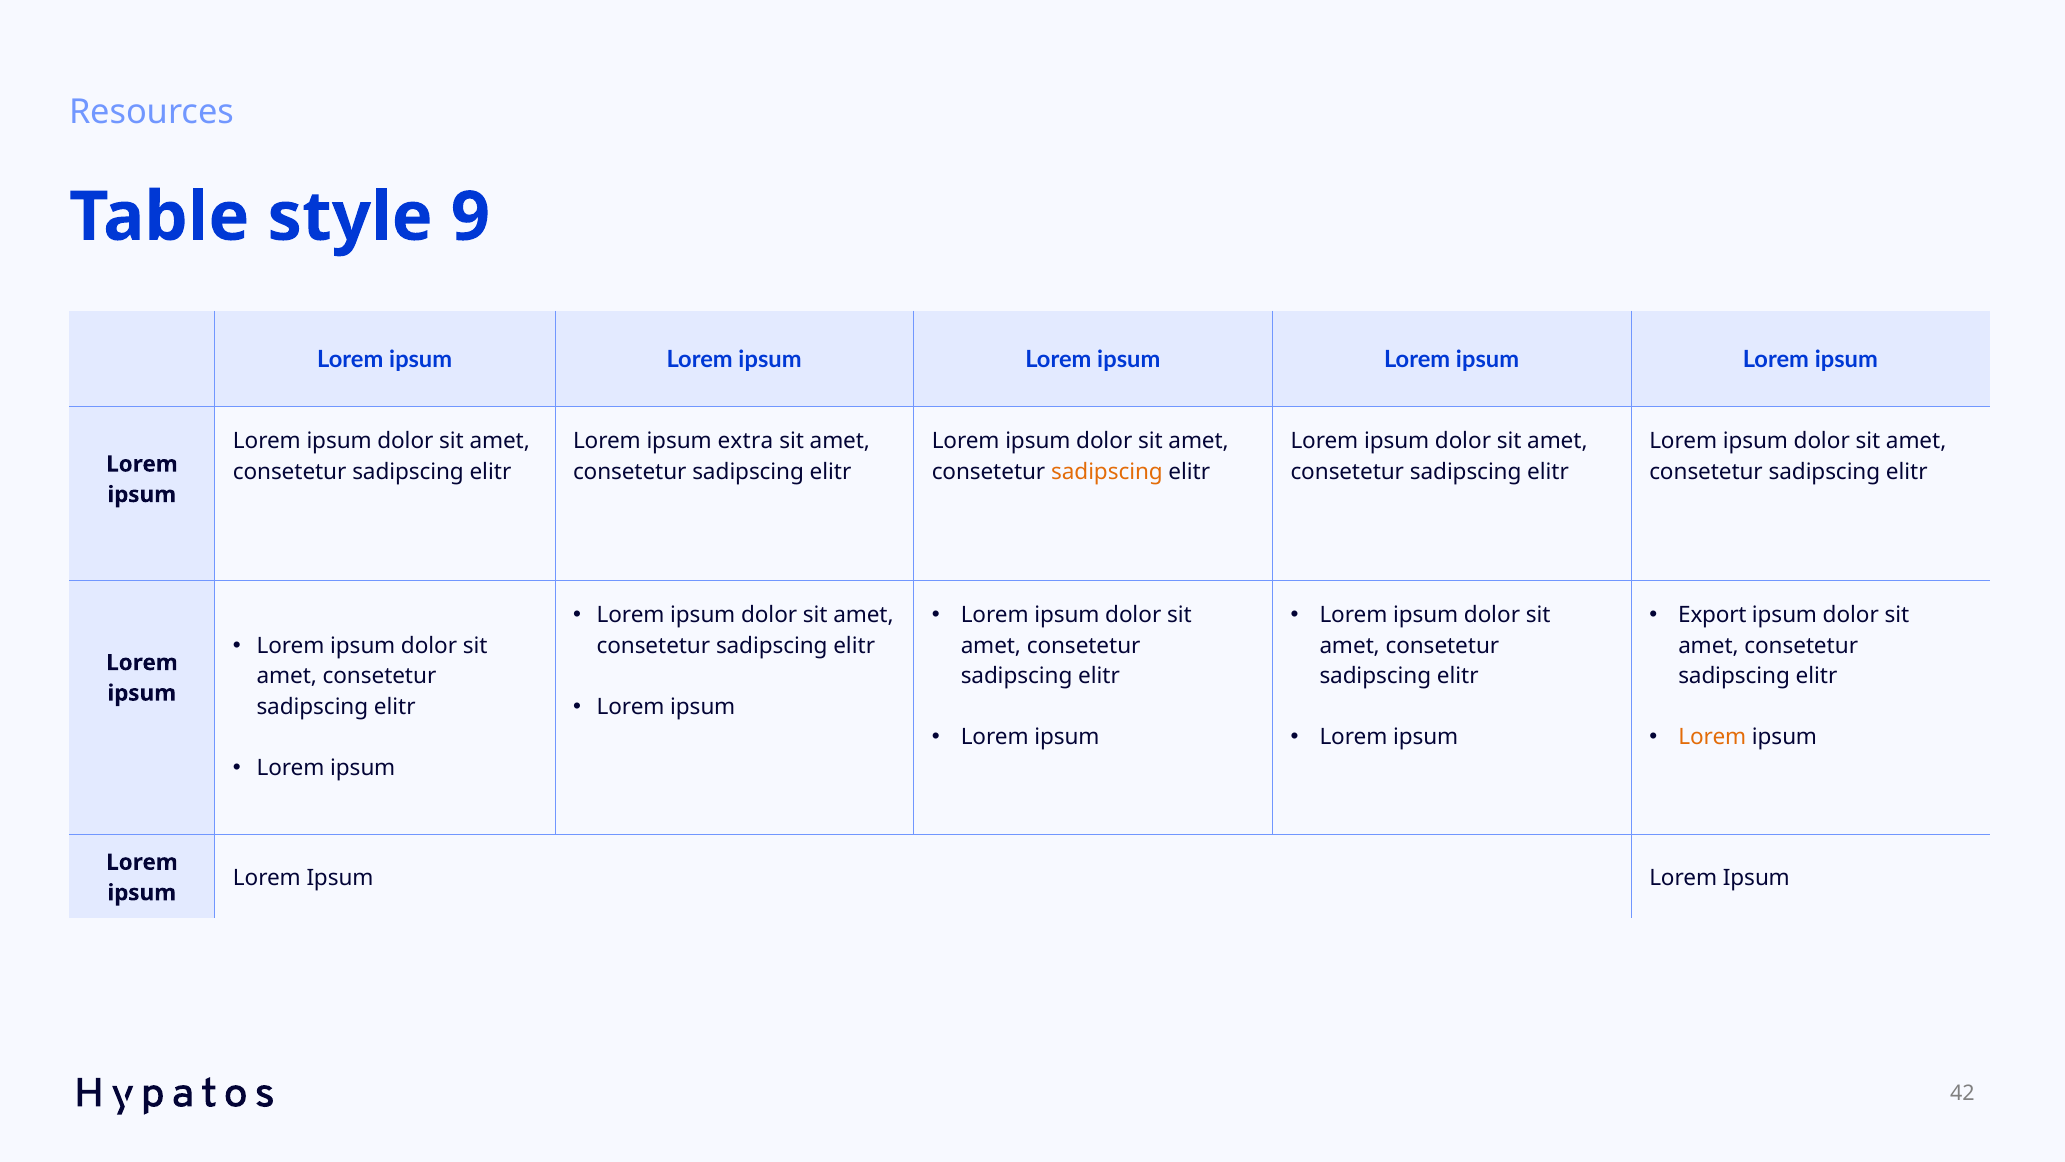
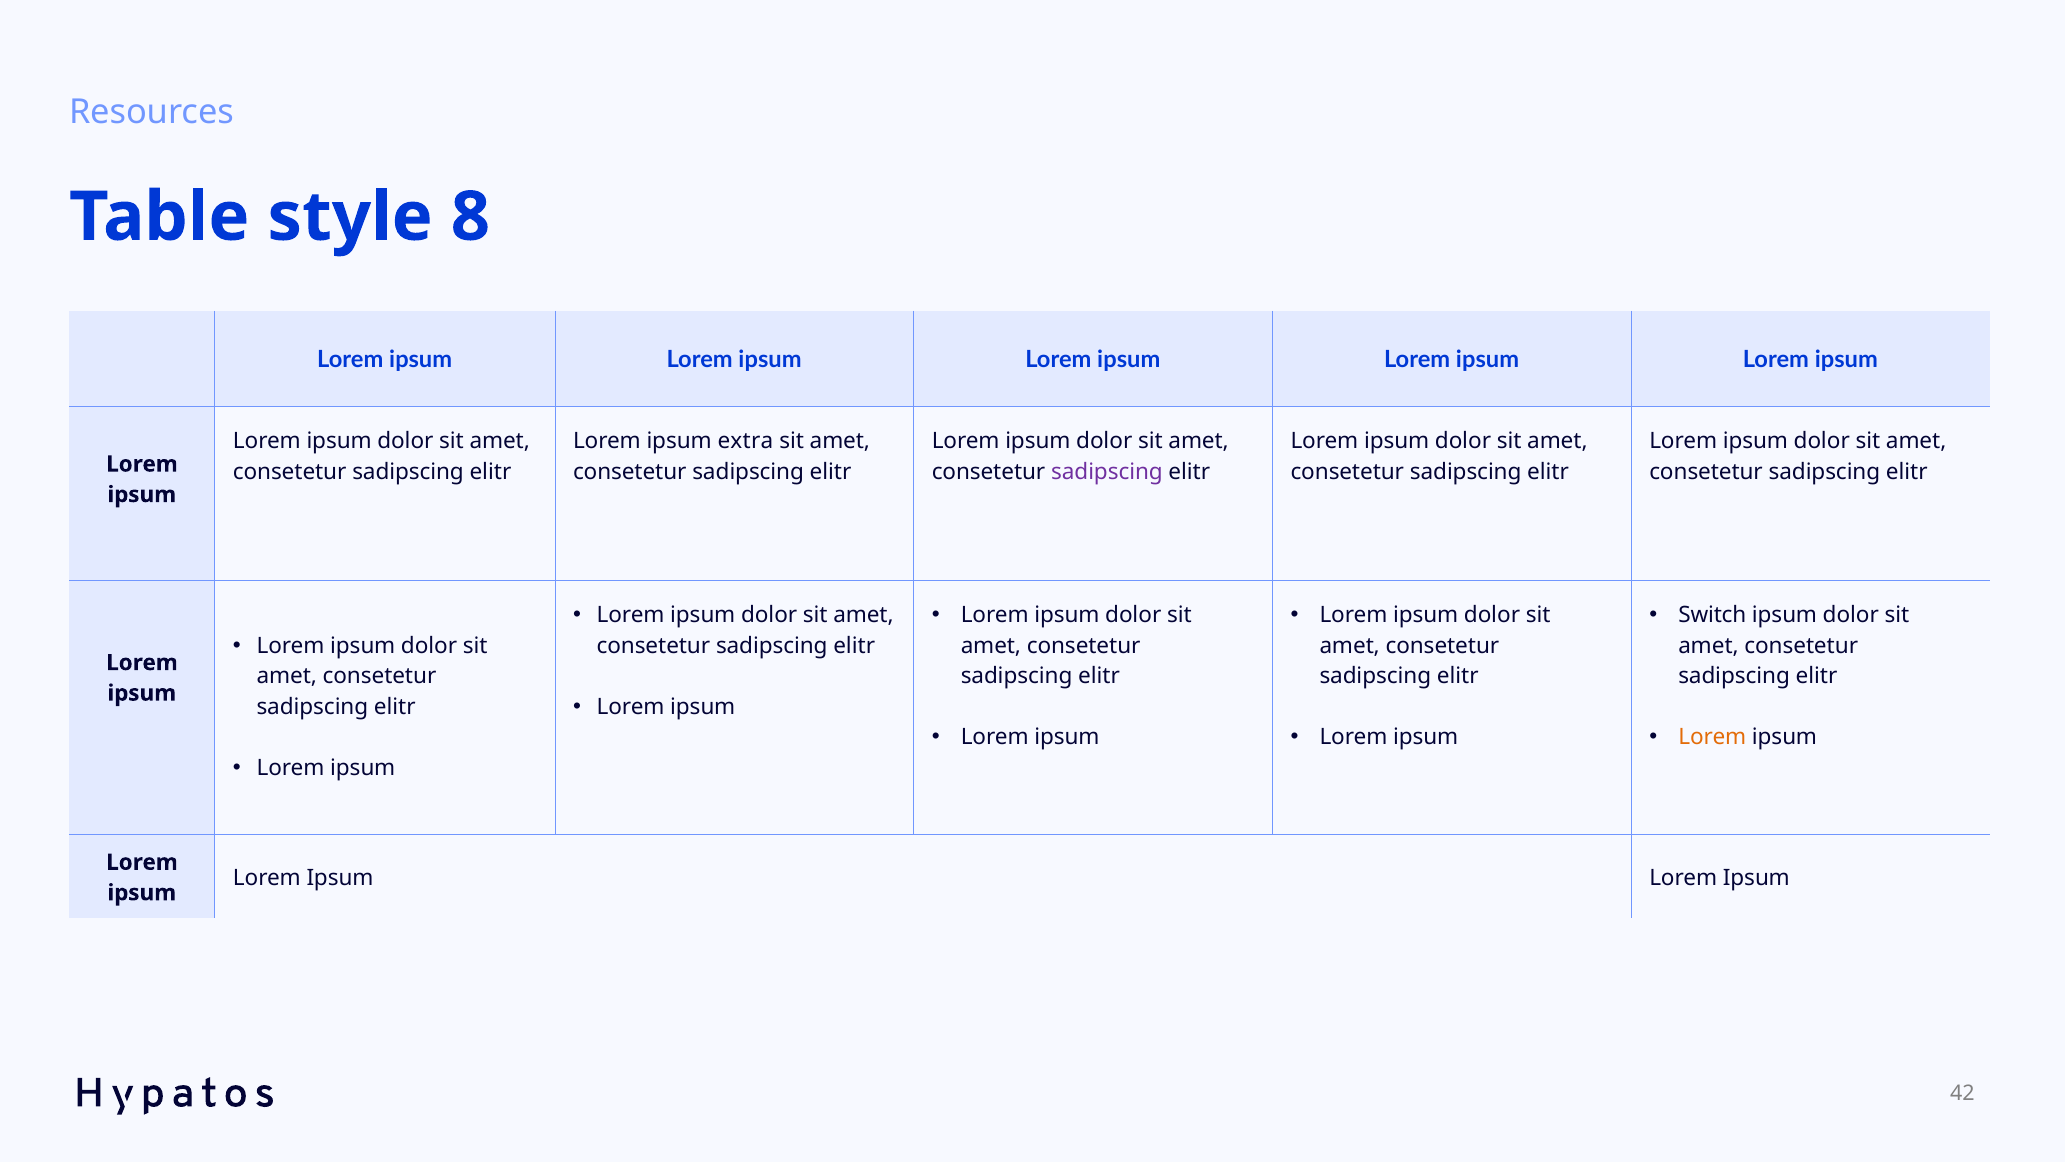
9: 9 -> 8
sadipscing at (1107, 472) colour: orange -> purple
Export: Export -> Switch
